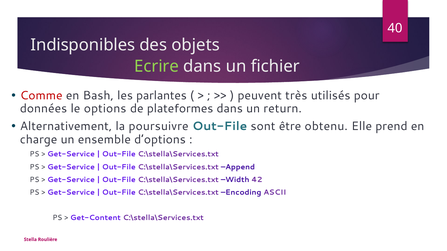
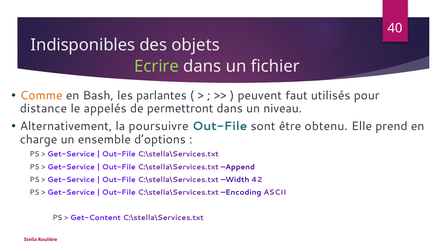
Comme colour: red -> orange
très: très -> faut
données: données -> distance
options: options -> appelés
plateformes: plateformes -> permettront
return: return -> niveau
